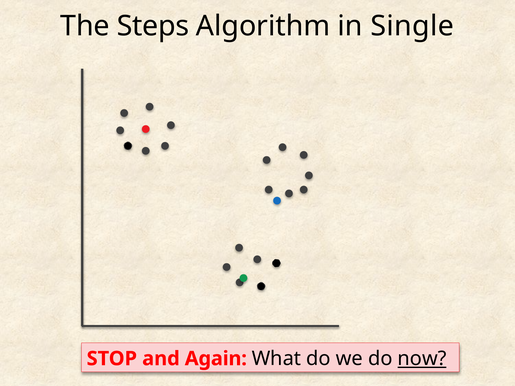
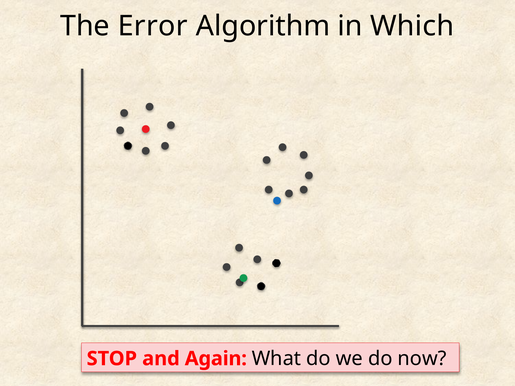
Steps: Steps -> Error
Single: Single -> Which
now underline: present -> none
